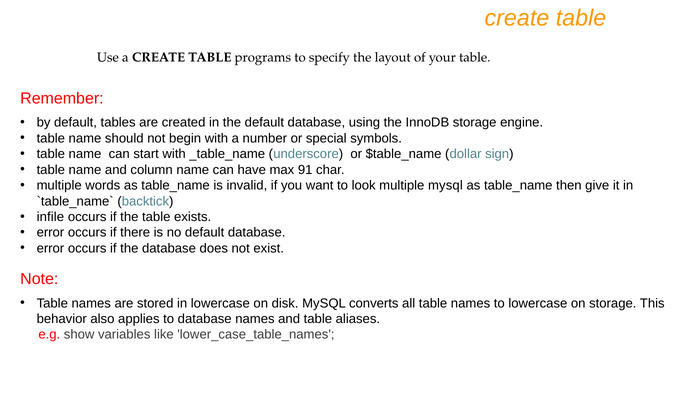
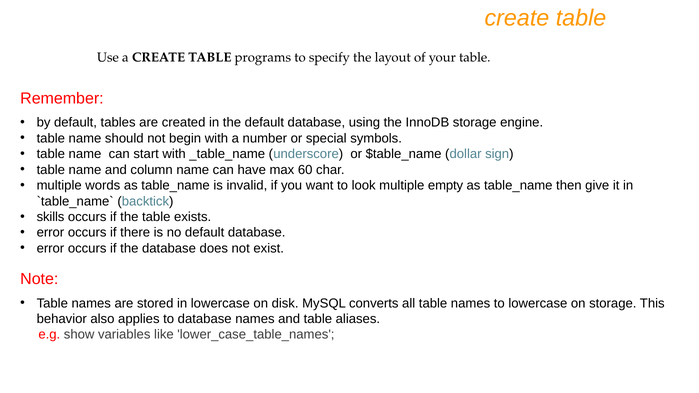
91: 91 -> 60
multiple mysql: mysql -> empty
infile: infile -> skills
